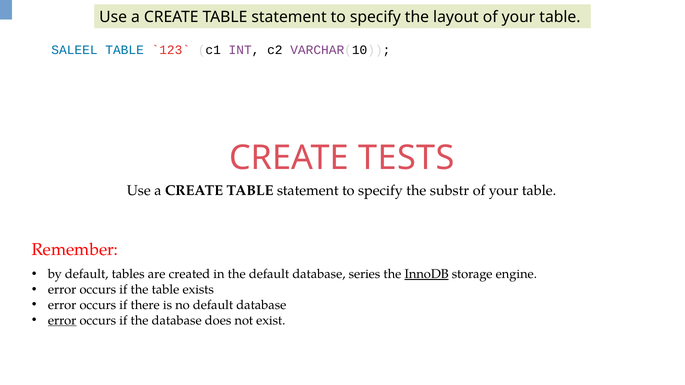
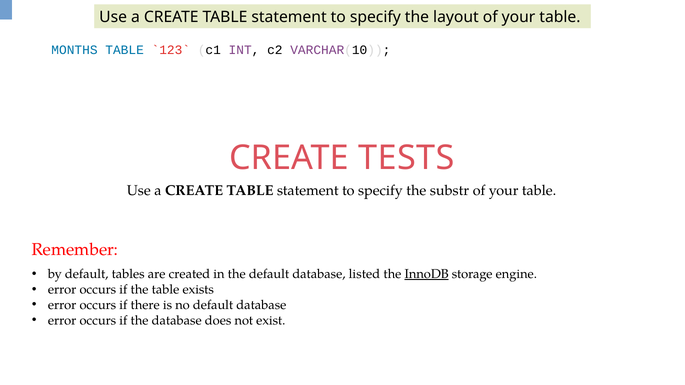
SALEEL: SALEEL -> MONTHS
series: series -> listed
error at (62, 321) underline: present -> none
